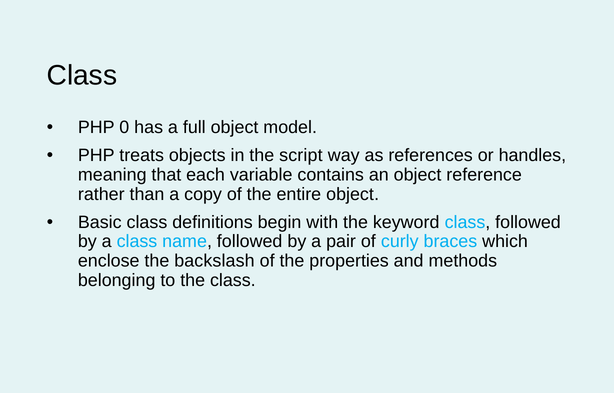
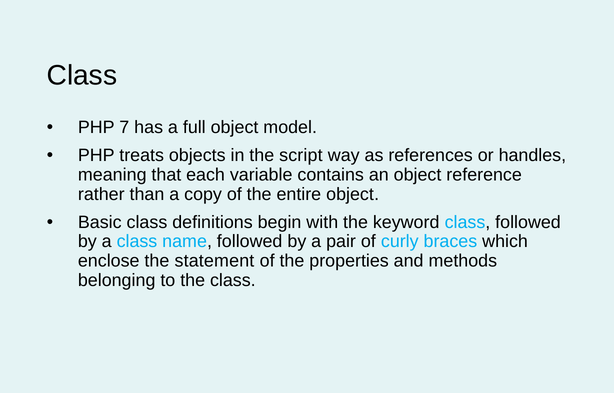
0: 0 -> 7
backslash: backslash -> statement
